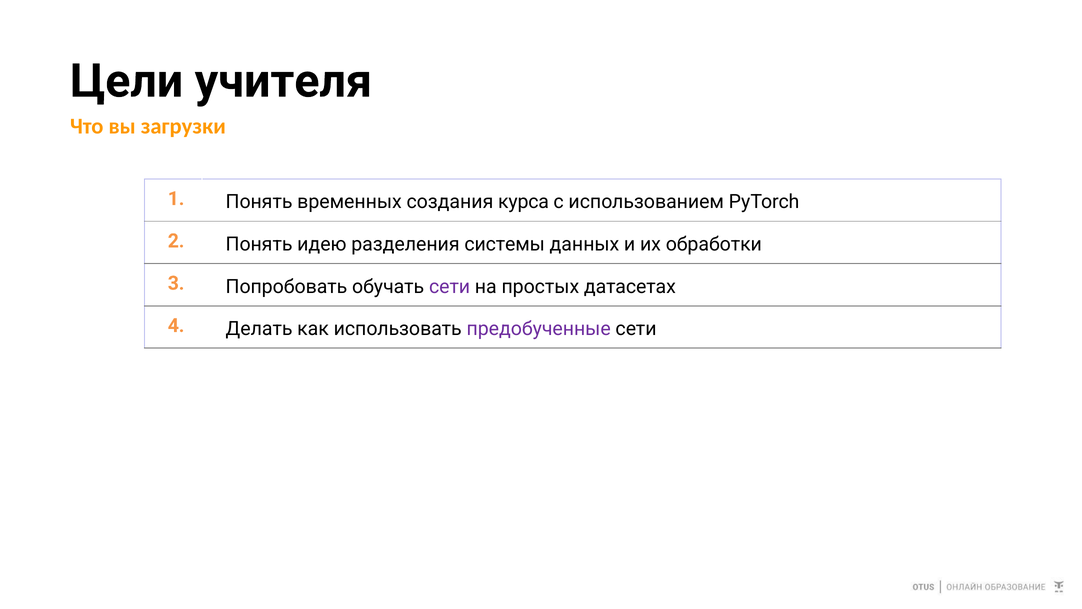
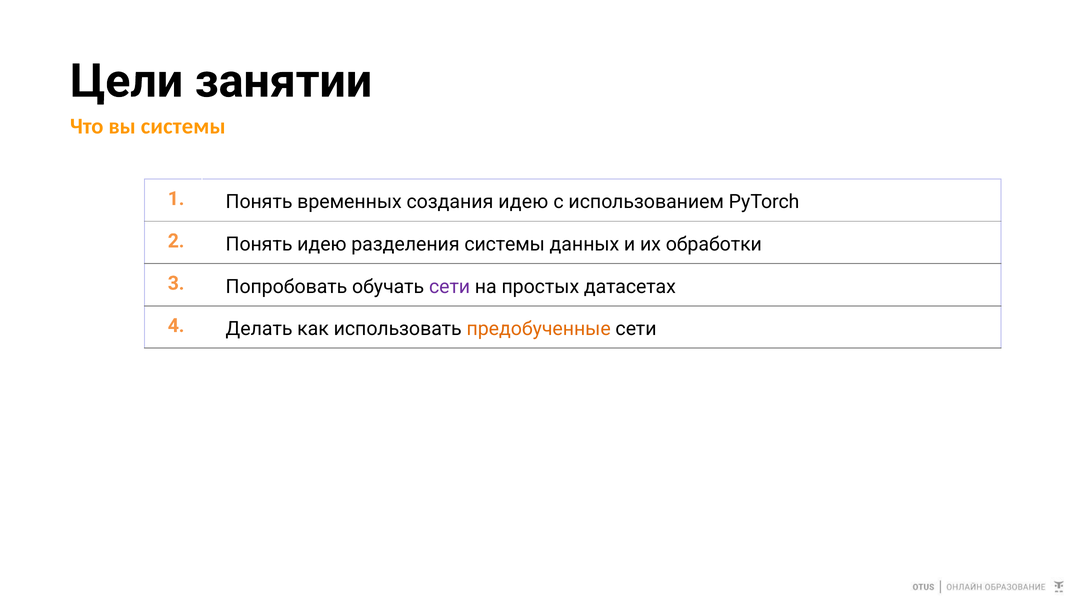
учителя: учителя -> занятии
вы загрузки: загрузки -> системы
создания курса: курса -> идею
предобученные colour: purple -> orange
